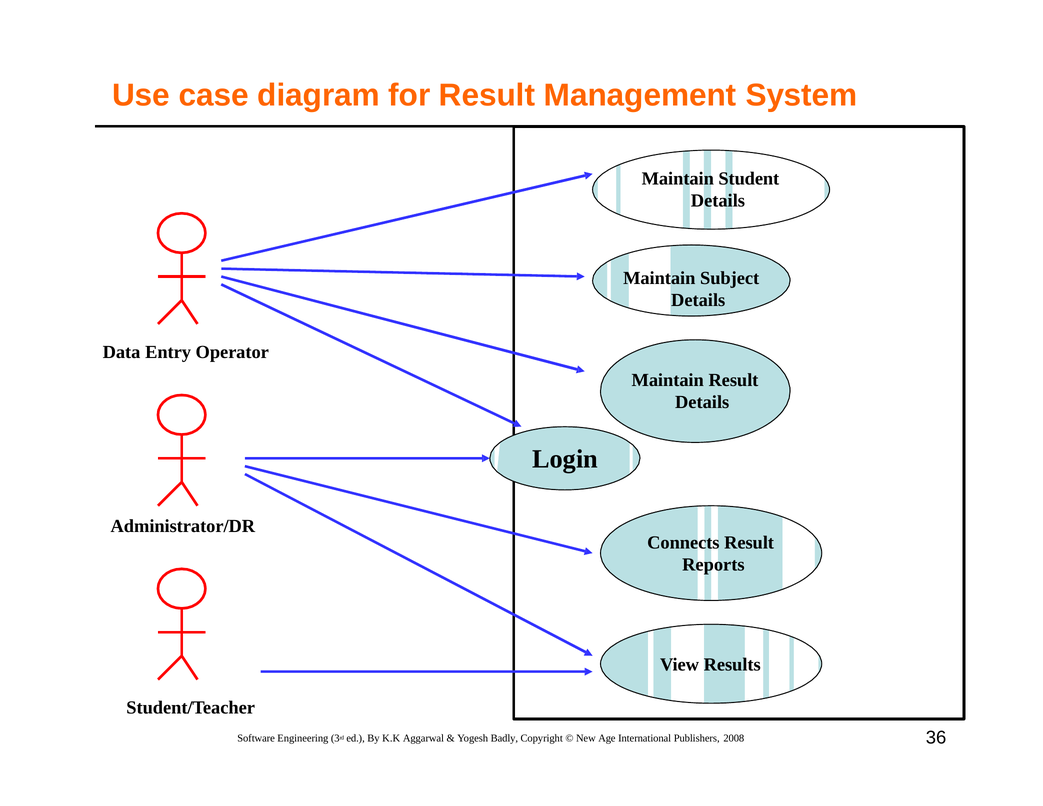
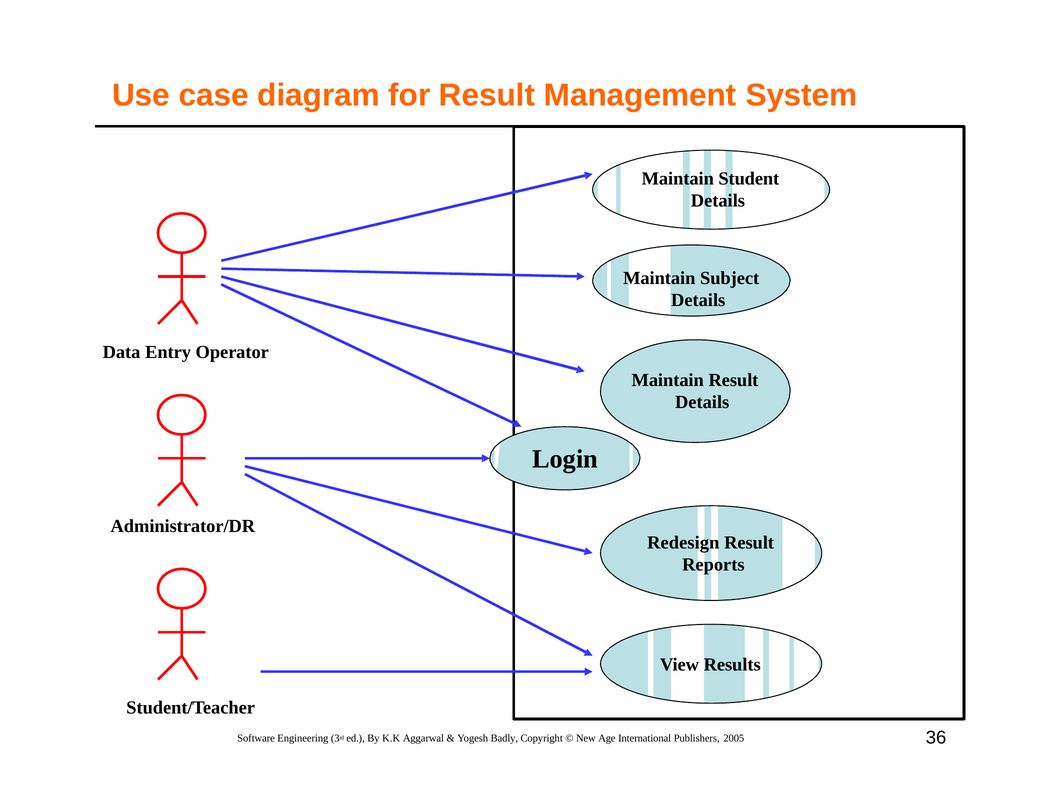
Connects: Connects -> Redesign
2008: 2008 -> 2005
